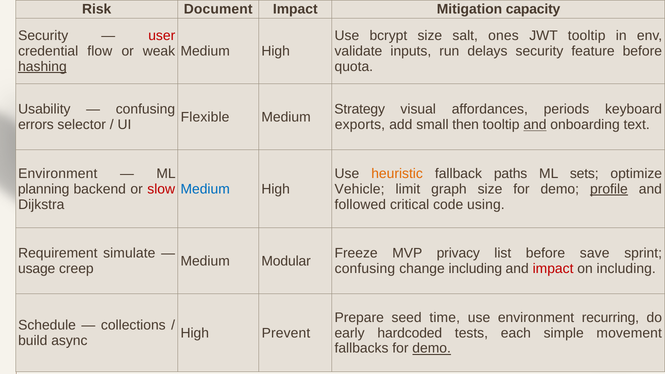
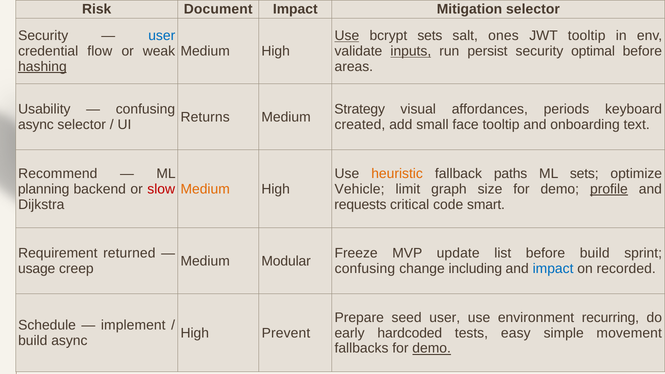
Mitigation capacity: capacity -> selector
user at (162, 36) colour: red -> blue
Use at (347, 36) underline: none -> present
bcrypt size: size -> sets
inputs underline: none -> present
delays: delays -> persist
feature: feature -> optimal
quota: quota -> areas
Flexible: Flexible -> Returns
errors at (36, 125): errors -> async
exports: exports -> created
then: then -> face
and at (535, 125) underline: present -> none
Environment at (58, 174): Environment -> Recommend
Medium at (205, 189) colour: blue -> orange
followed: followed -> requests
using: using -> smart
simulate: simulate -> returned
privacy: privacy -> update
before save: save -> build
impact at (553, 269) colour: red -> blue
on including: including -> recorded
seed time: time -> user
collections: collections -> implement
each: each -> easy
